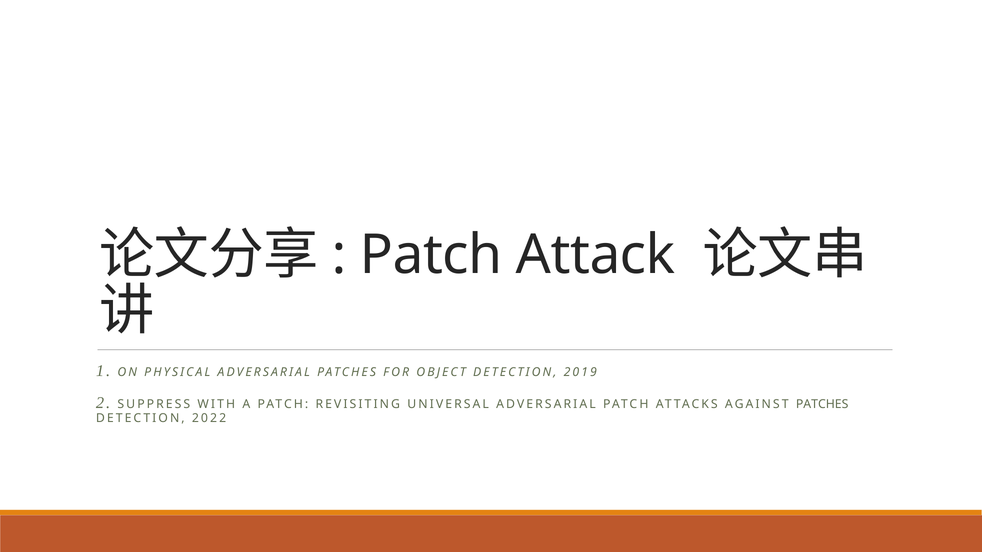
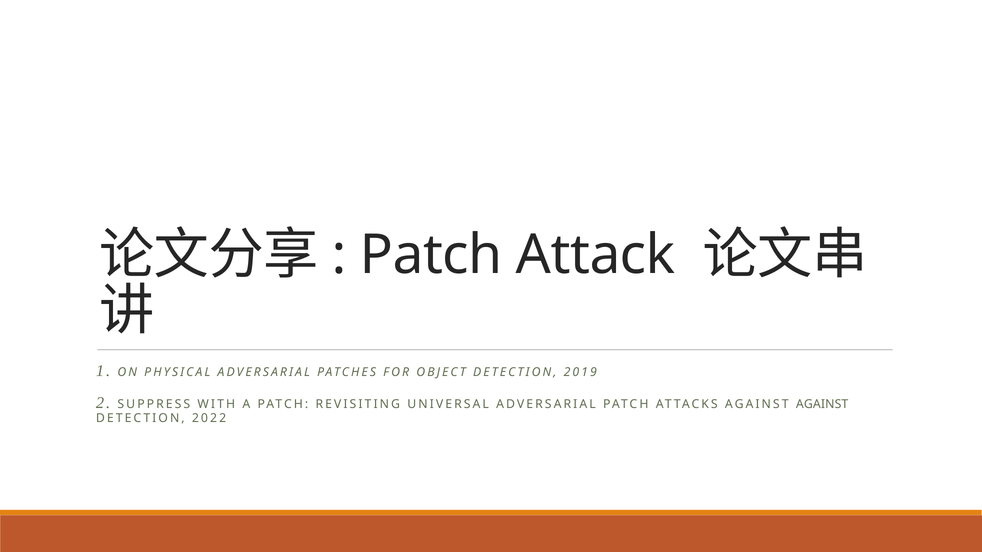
AGAINST PATCHES: PATCHES -> AGAINST
